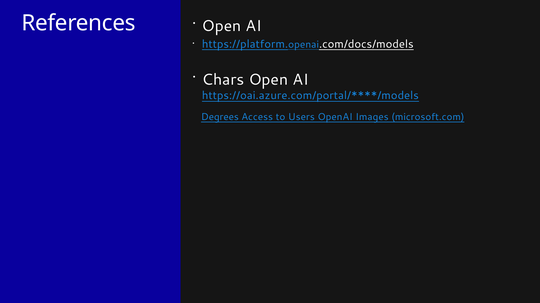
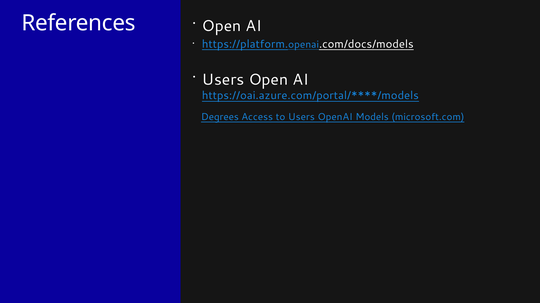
Chars at (223, 80): Chars -> Users
Images: Images -> Models
